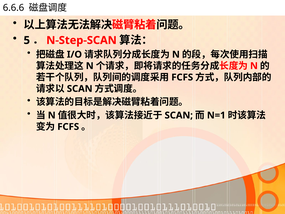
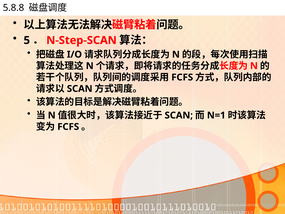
6.6.6: 6.6.6 -> 5.8.8
